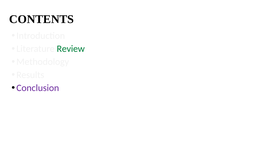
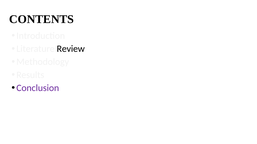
Review colour: green -> black
